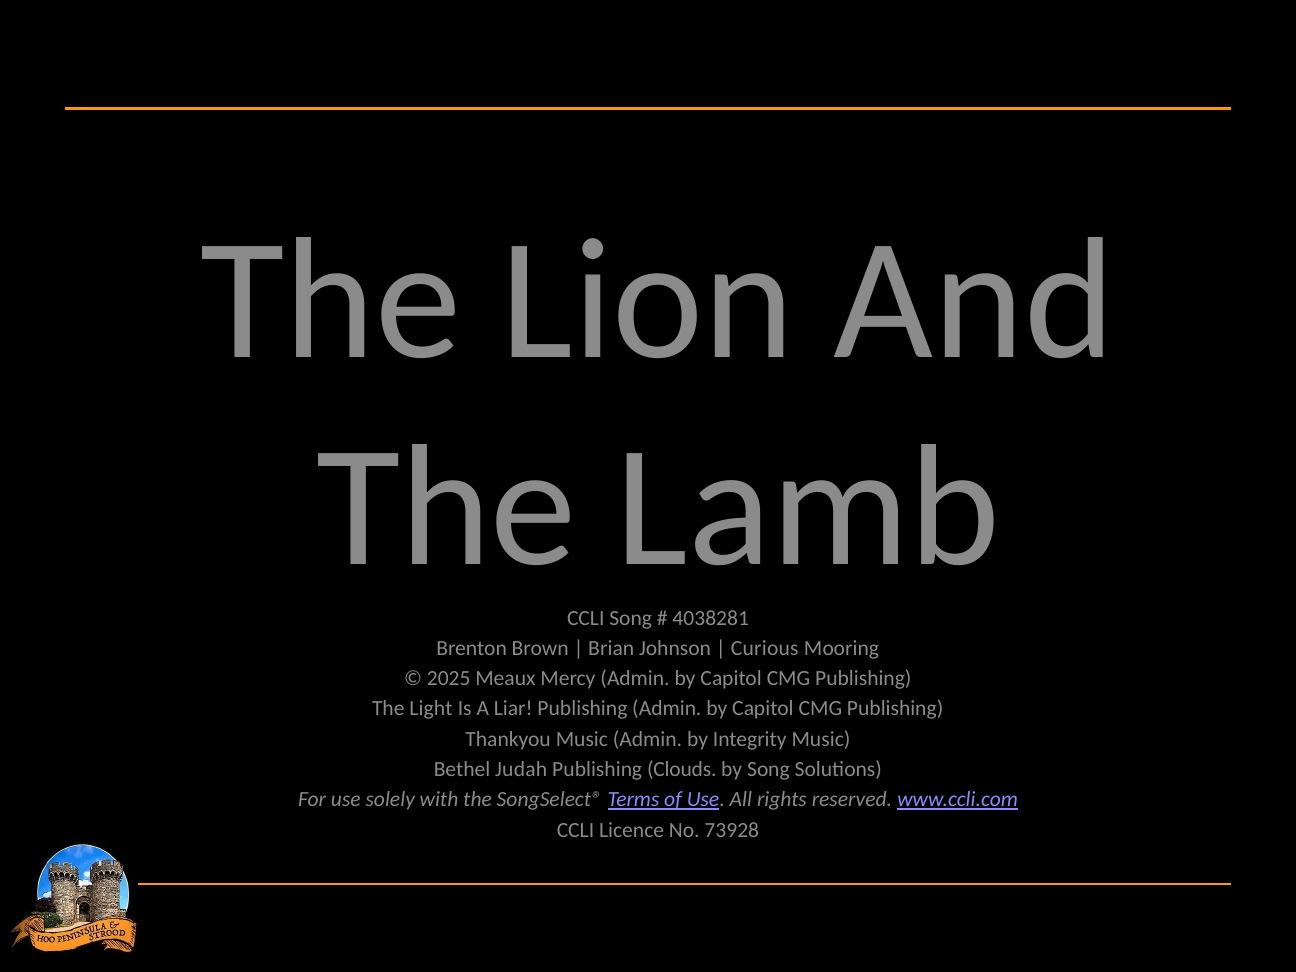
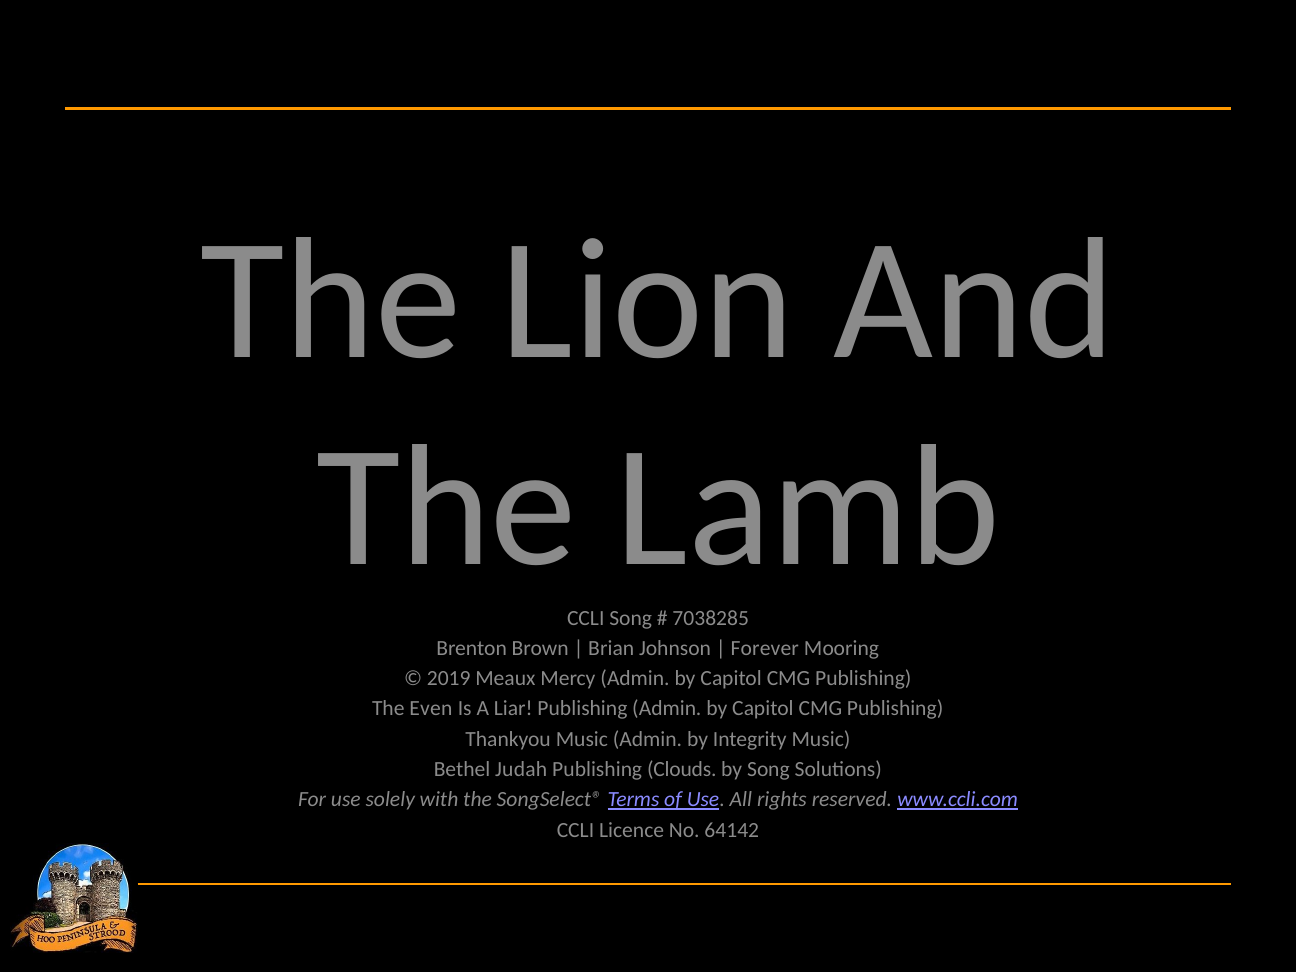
4038281: 4038281 -> 7038285
Curious: Curious -> Forever
2025: 2025 -> 2019
Light: Light -> Even
73928: 73928 -> 64142
